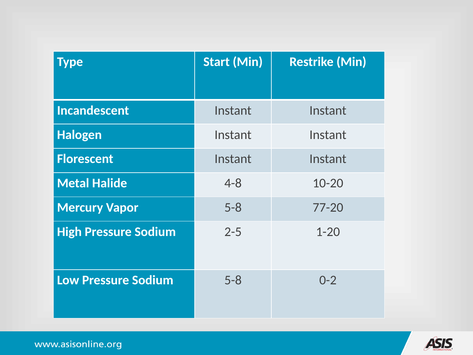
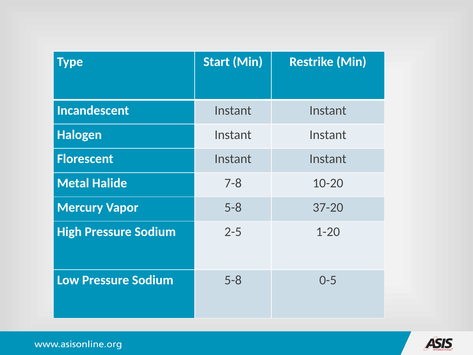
4-8: 4-8 -> 7-8
77-20: 77-20 -> 37-20
0-2: 0-2 -> 0-5
